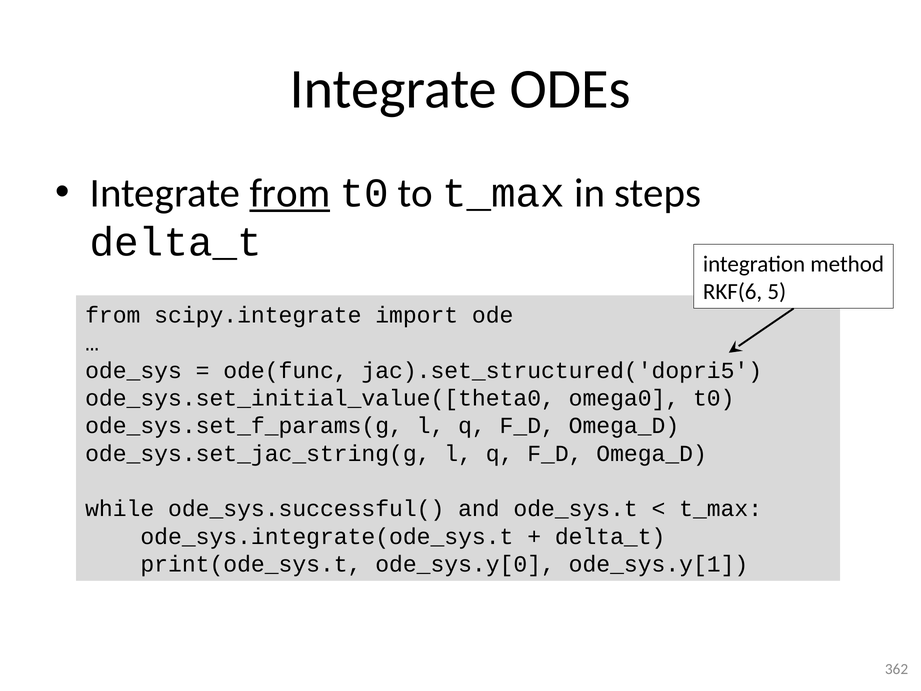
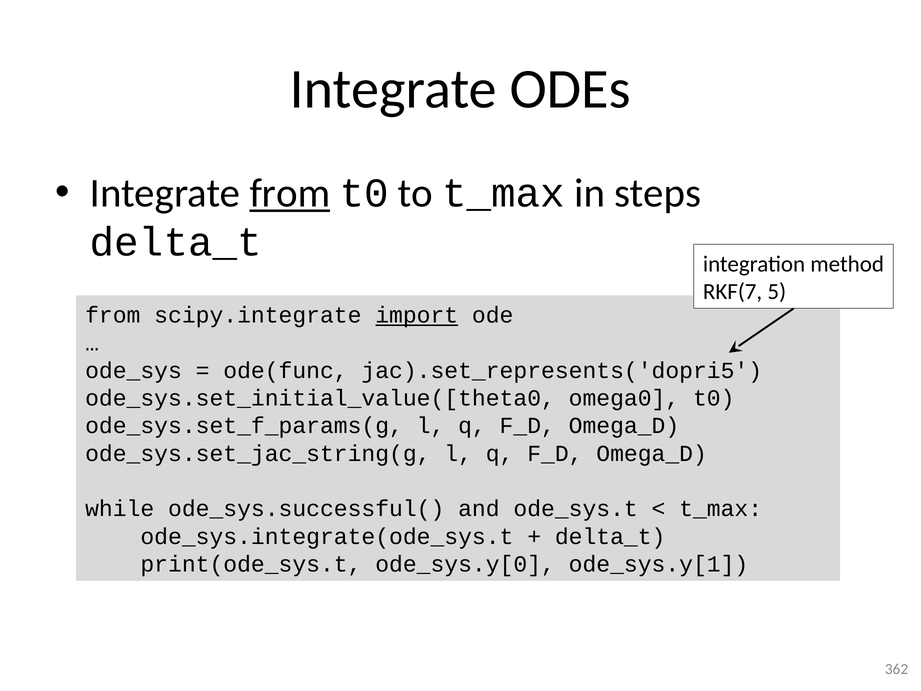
RKF(6: RKF(6 -> RKF(7
import underline: none -> present
jac).set_structured('dopri5: jac).set_structured('dopri5 -> jac).set_represents('dopri5
